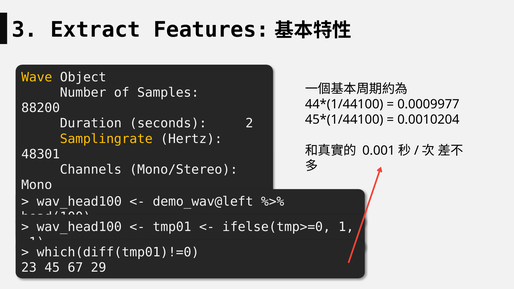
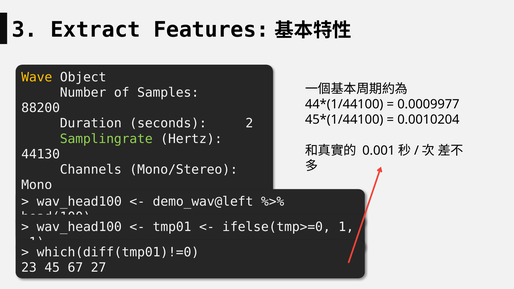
Samplingrate colour: yellow -> light green
48301: 48301 -> 44130
29: 29 -> 27
